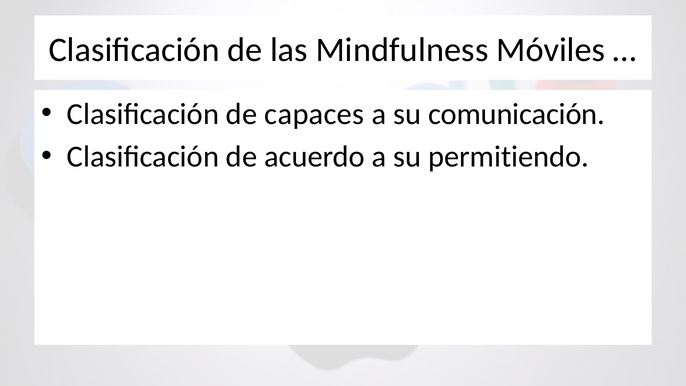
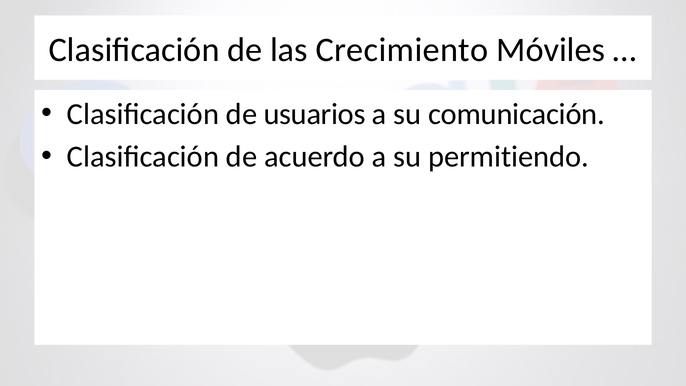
Mindfulness: Mindfulness -> Crecimiento
capaces: capaces -> usuarios
